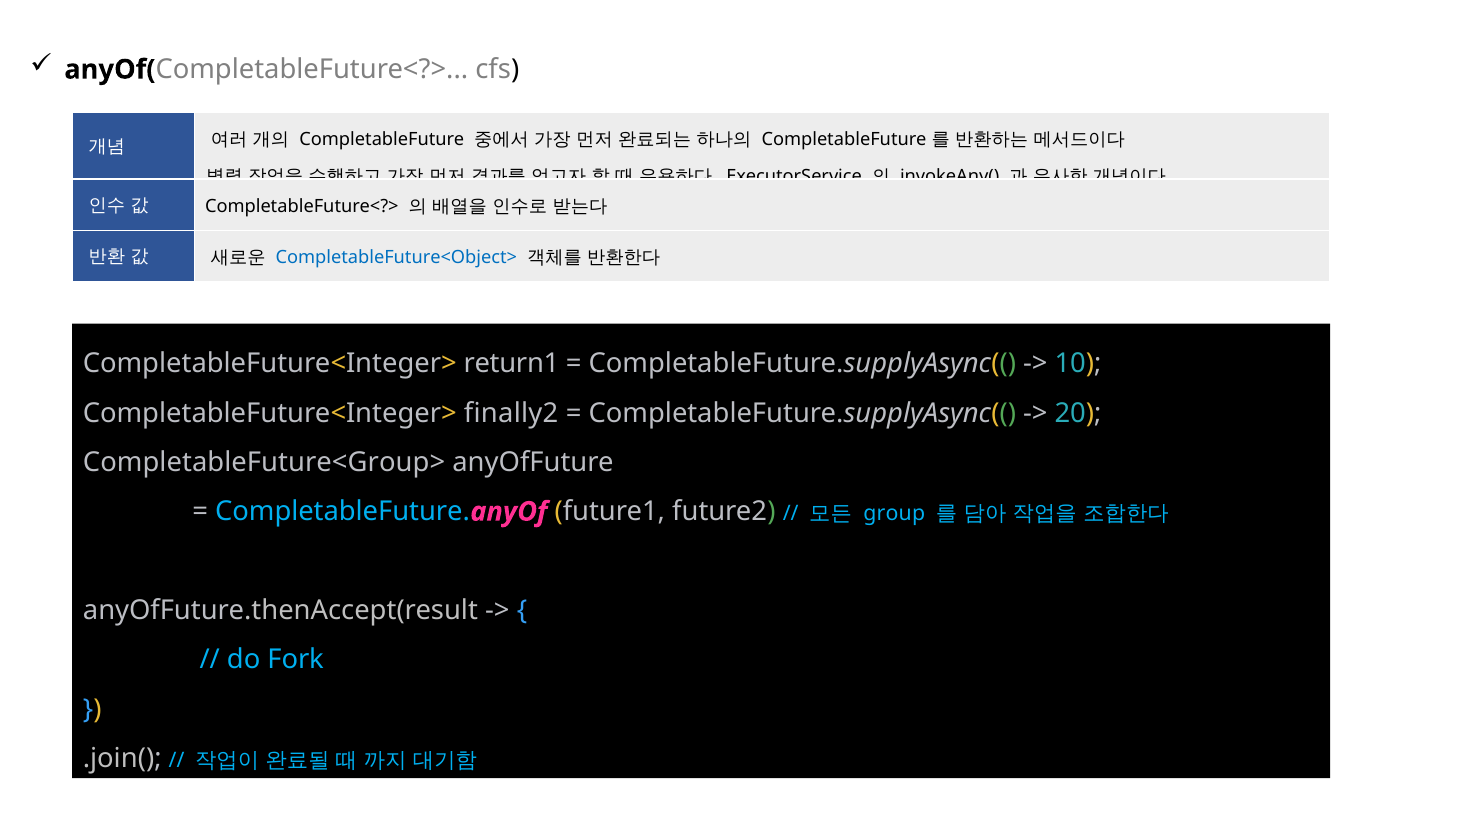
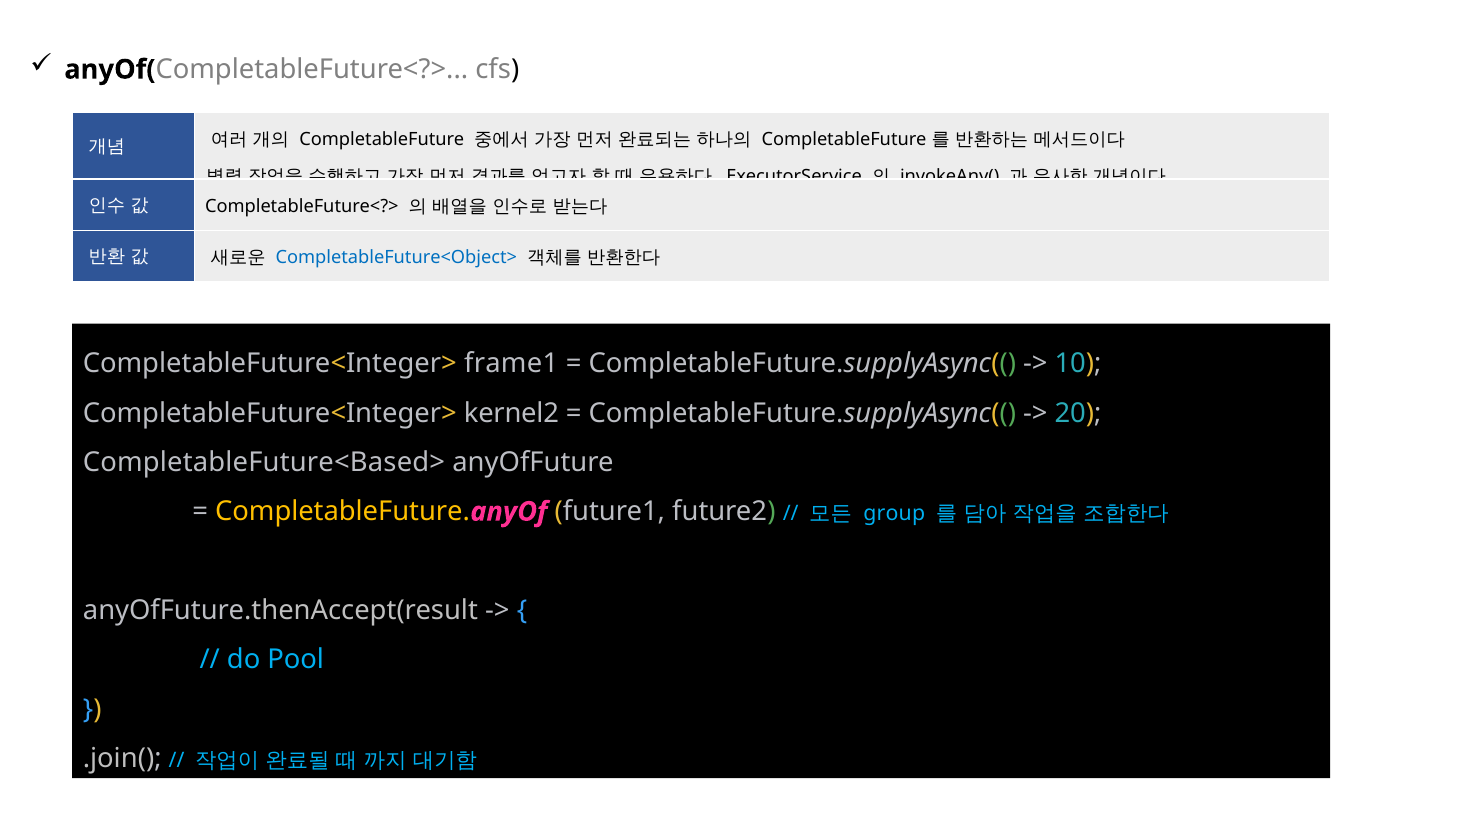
return1: return1 -> frame1
finally2: finally2 -> kernel2
CompletableFuture<Group>: CompletableFuture<Group> -> CompletableFuture<Based>
CompletableFuture at (343, 512) colour: light blue -> yellow
Fork: Fork -> Pool
